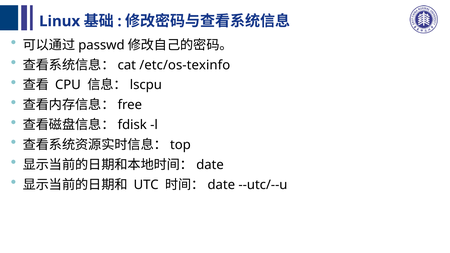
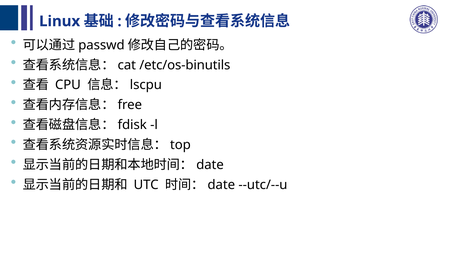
/etc/os-texinfo: /etc/os-texinfo -> /etc/os-binutils
